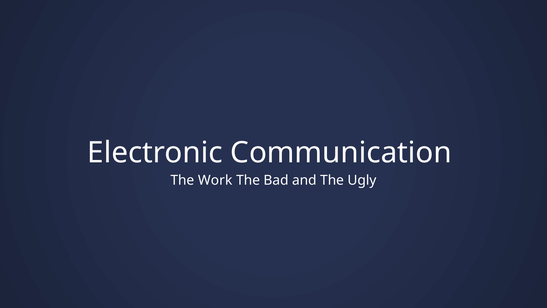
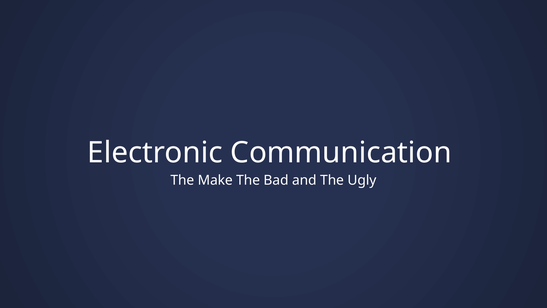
Work: Work -> Make
